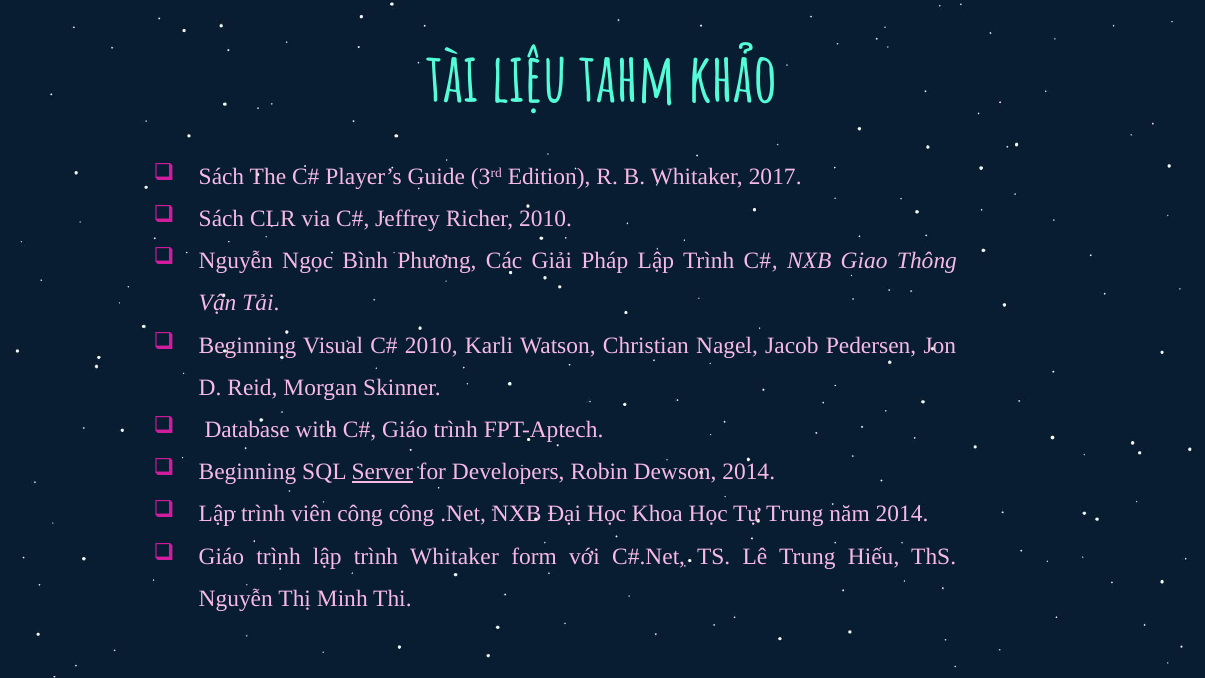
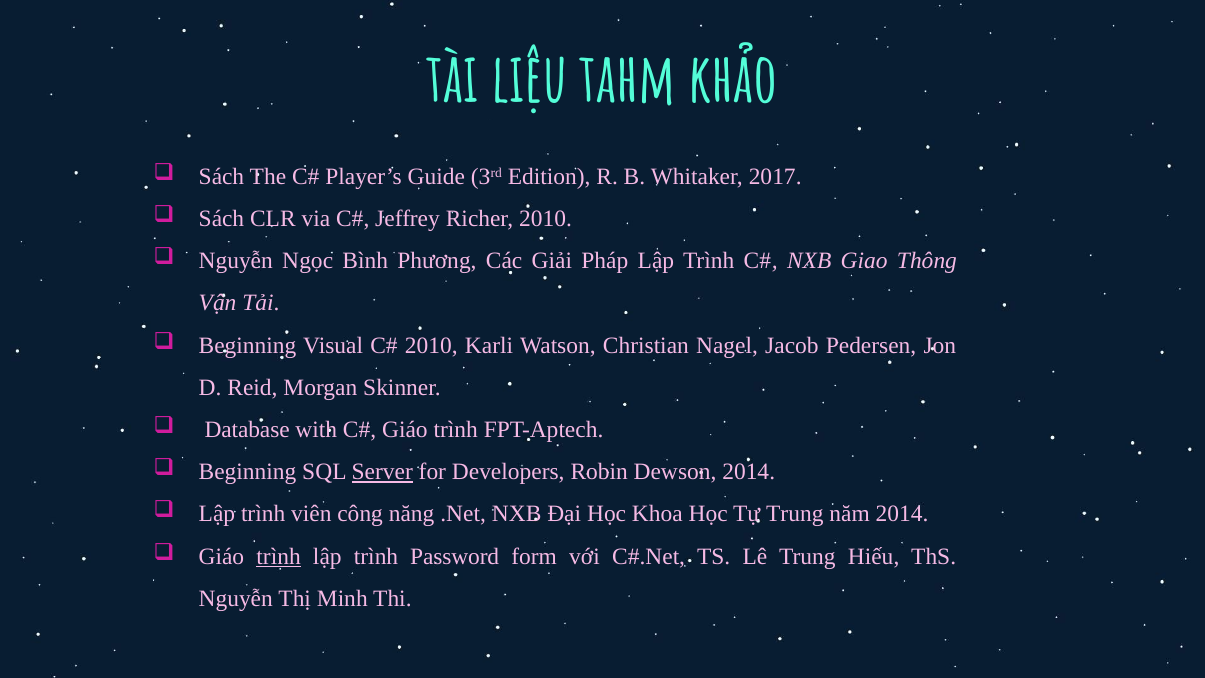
công công: công -> năng
trình at (279, 556) underline: none -> present
trình Whitaker: Whitaker -> Password
